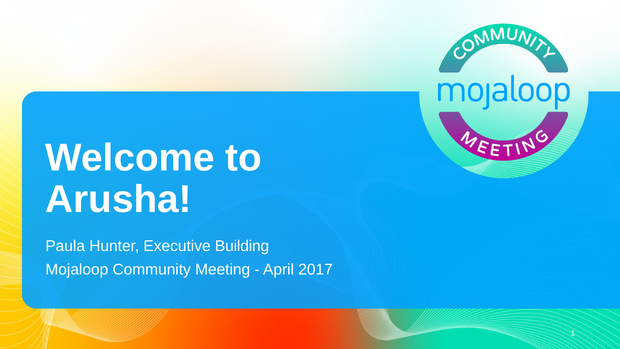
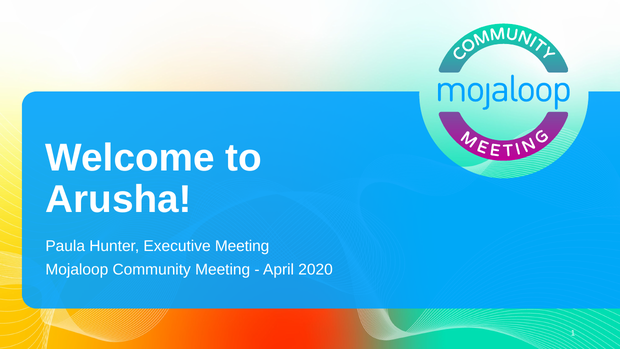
Executive Building: Building -> Meeting
2017: 2017 -> 2020
